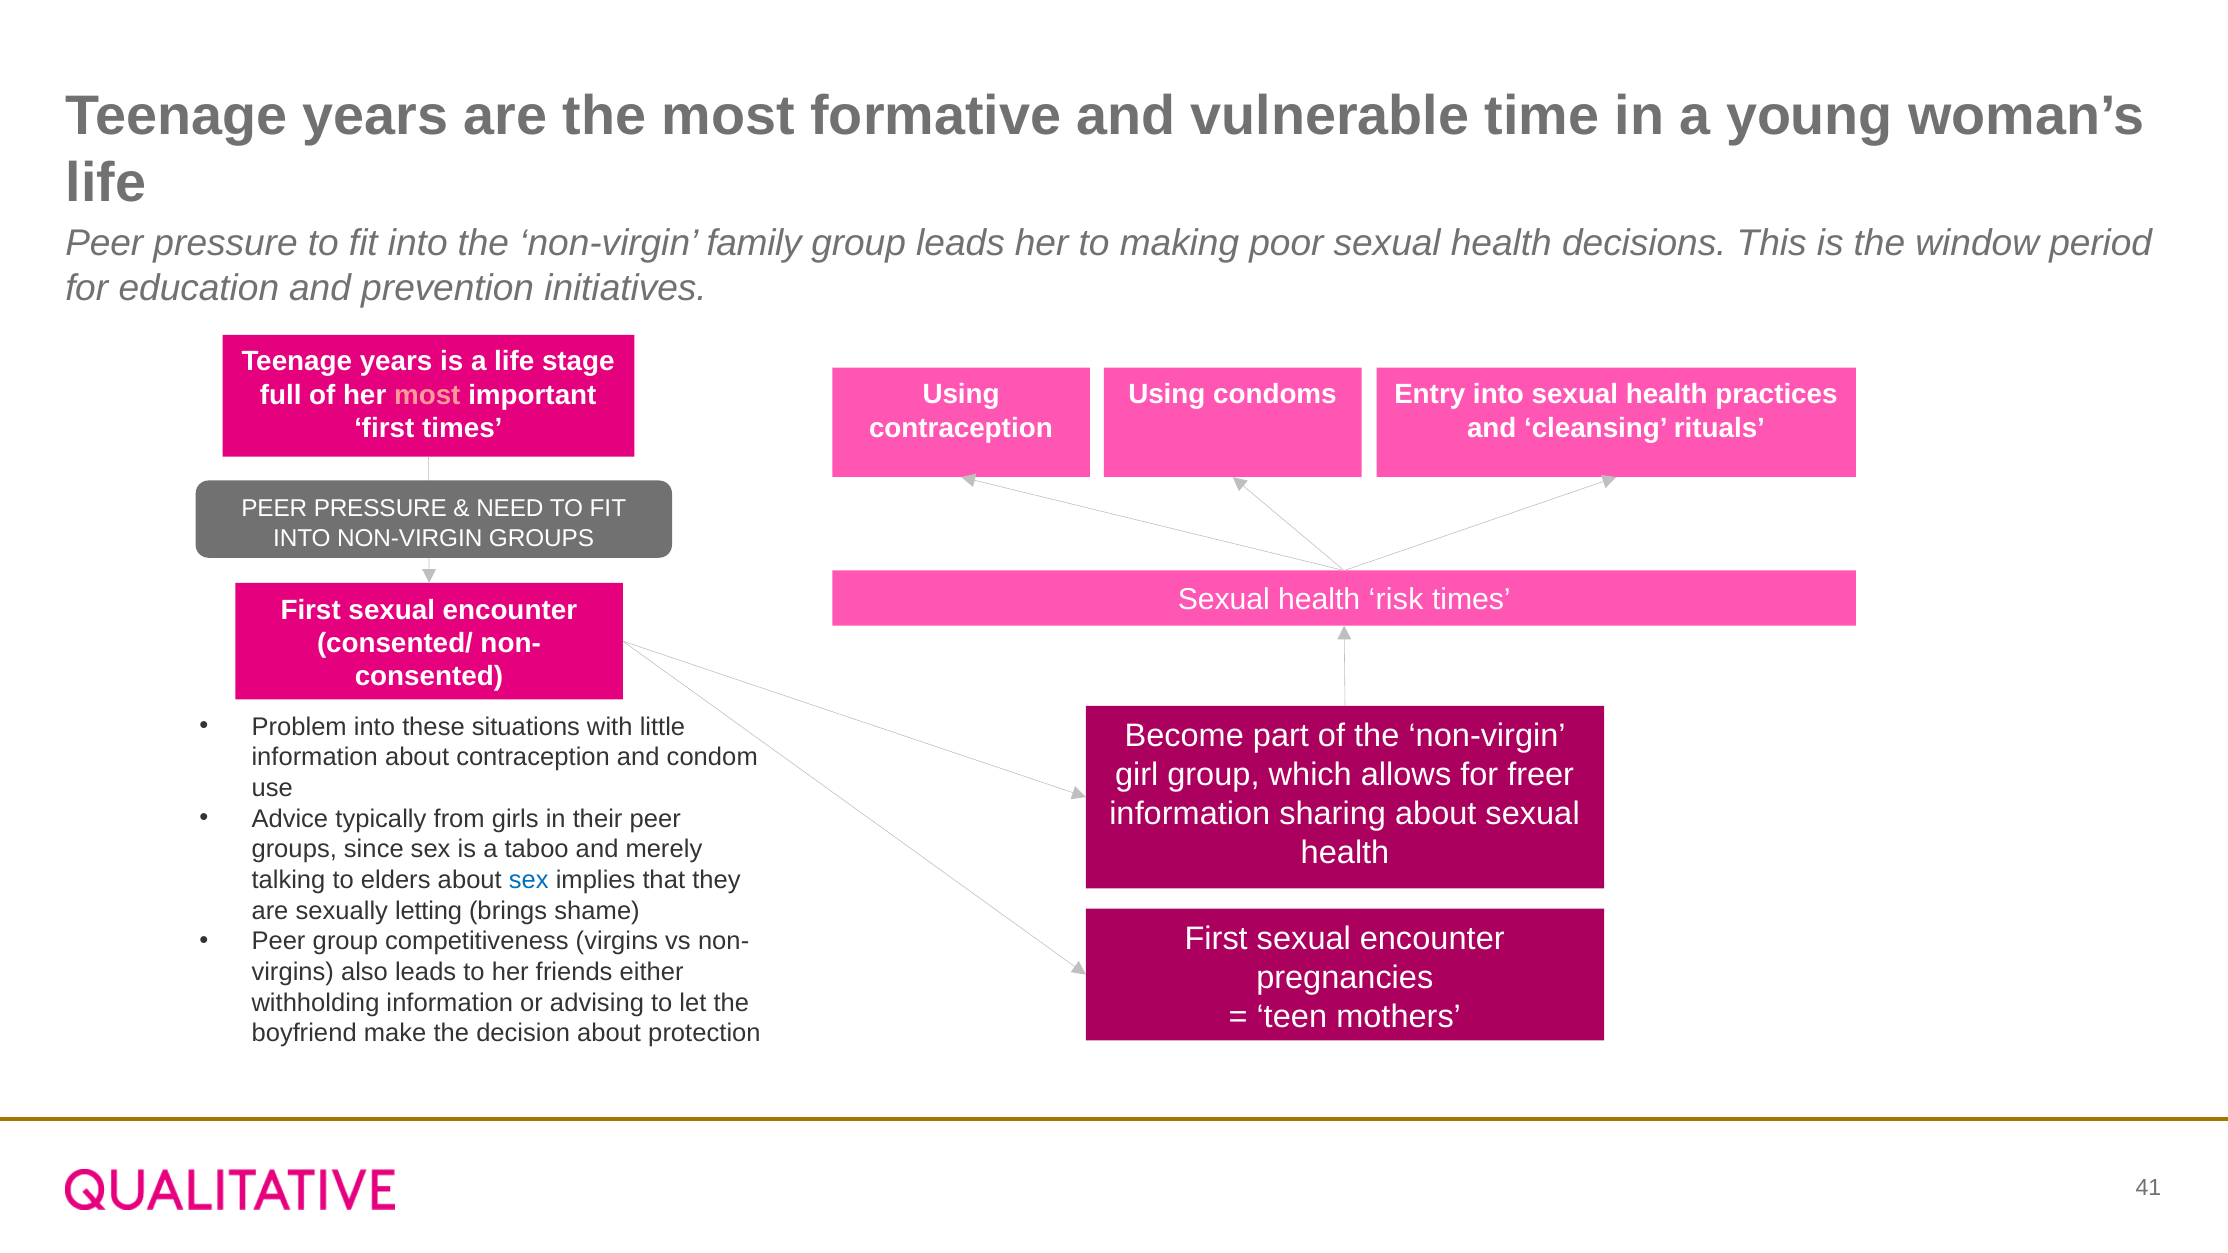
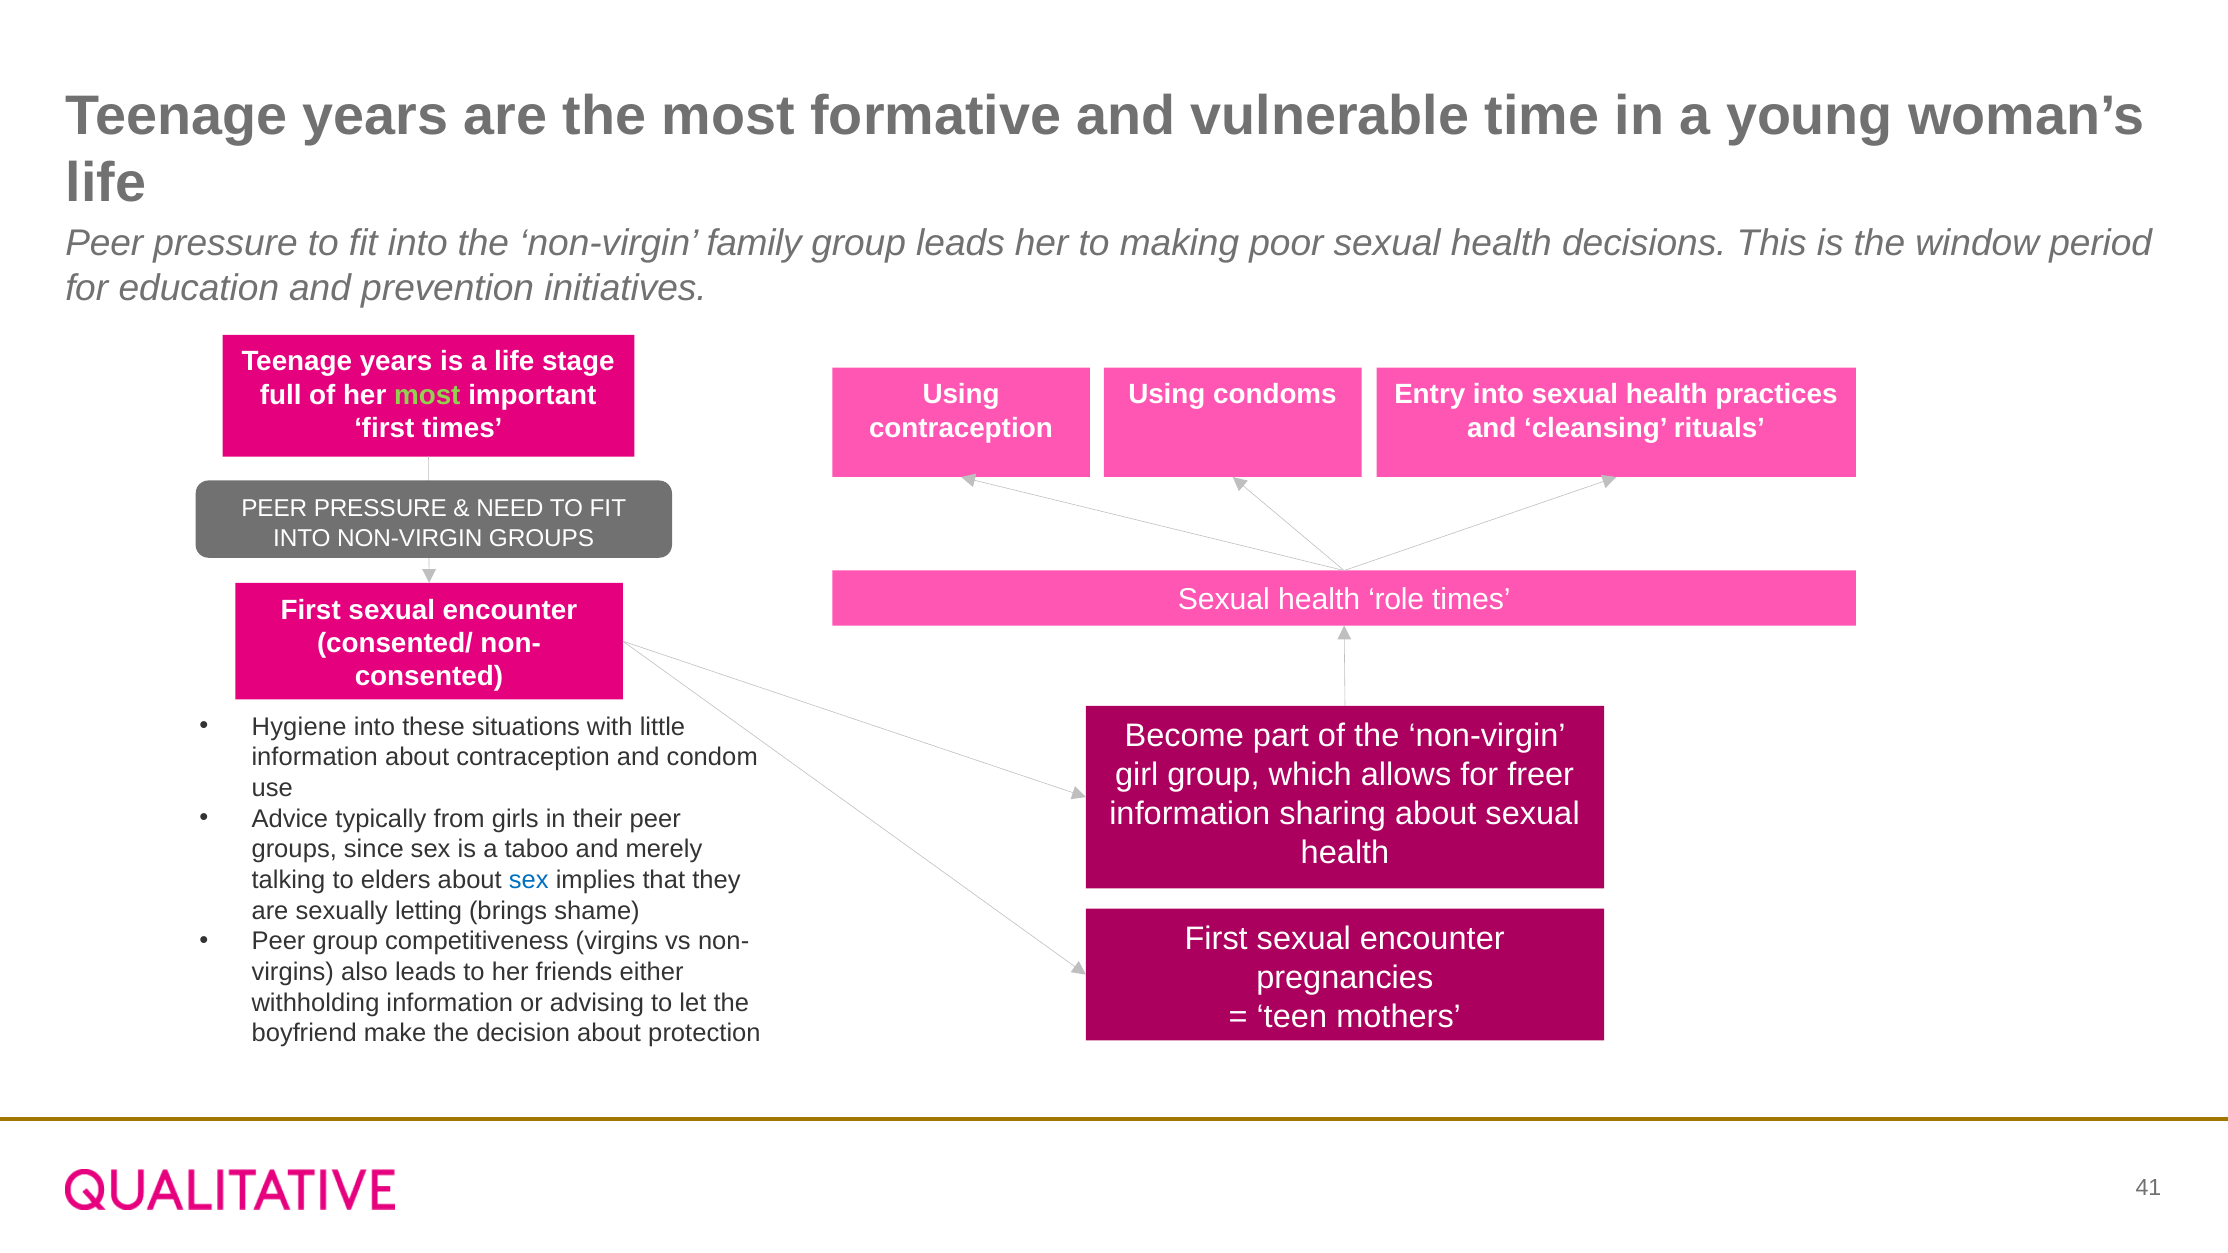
most at (427, 395) colour: pink -> light green
risk: risk -> role
Problem: Problem -> Hygiene
